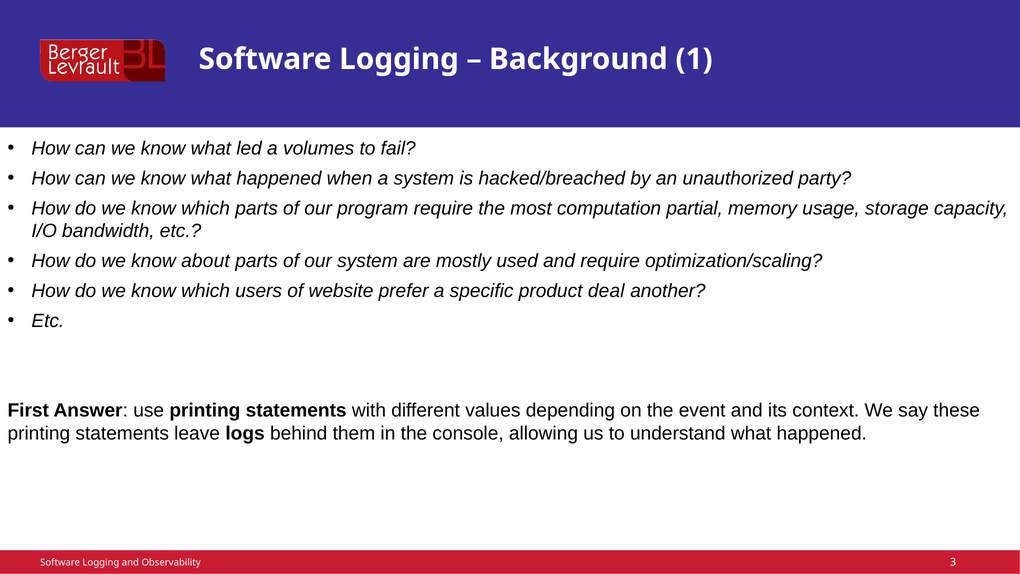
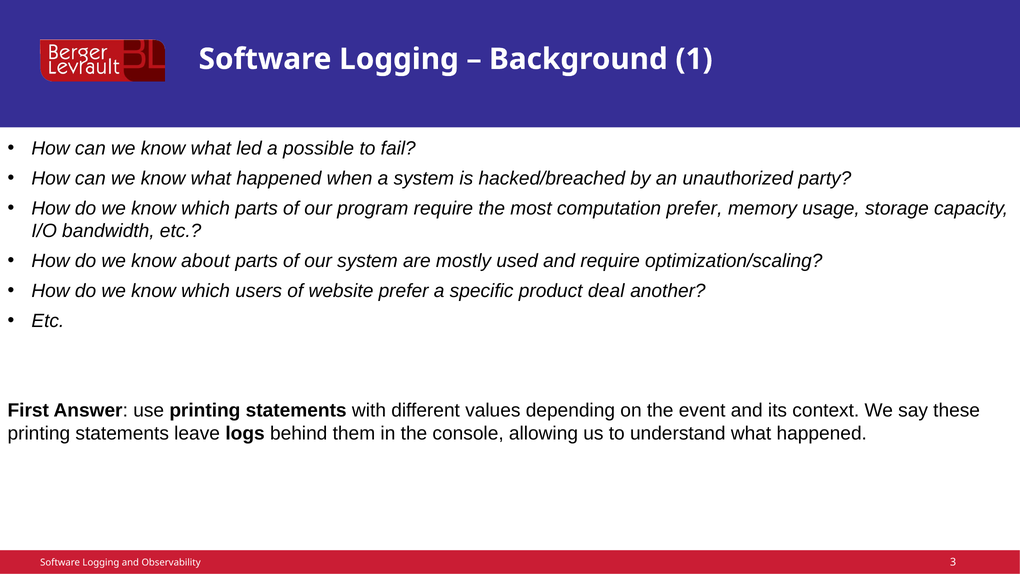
volumes: volumes -> possible
computation partial: partial -> prefer
